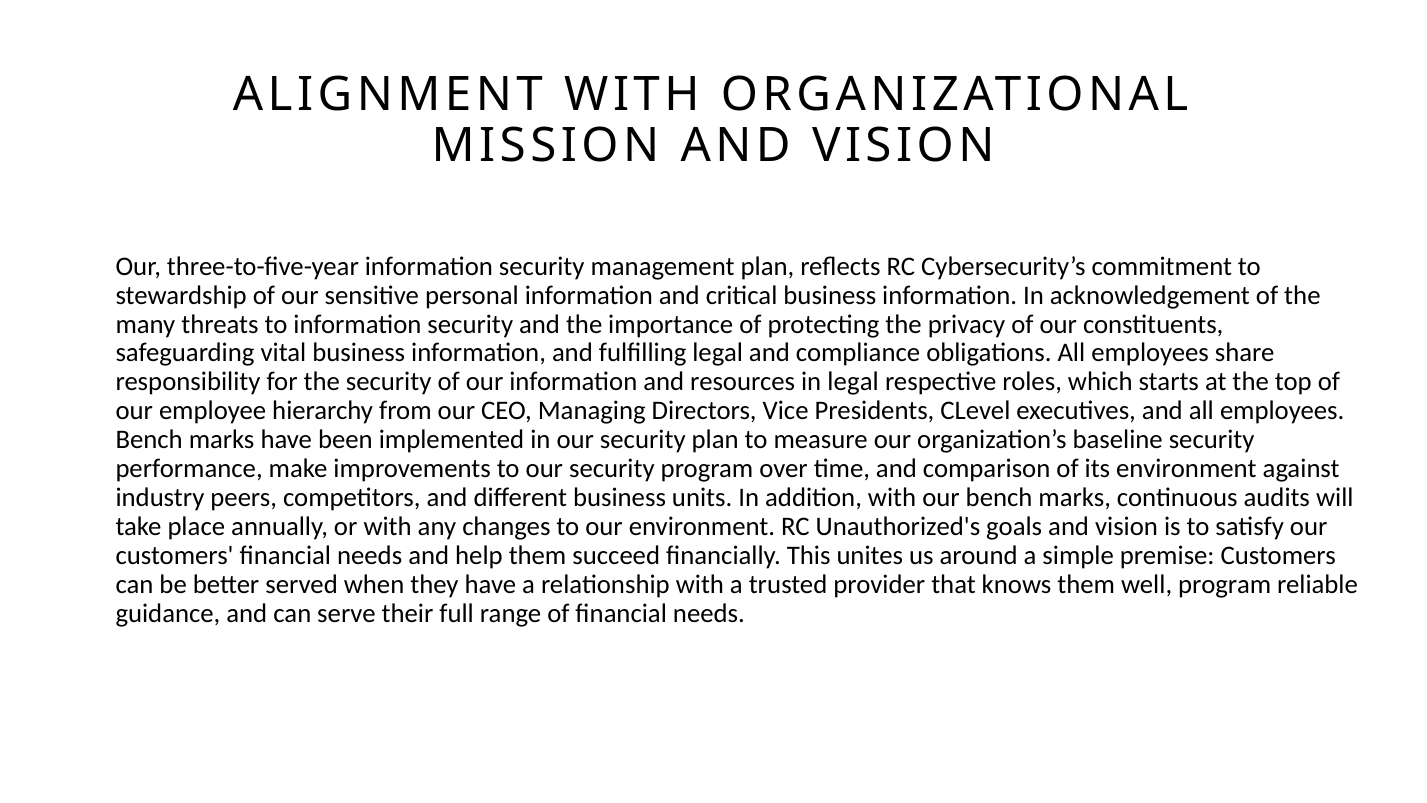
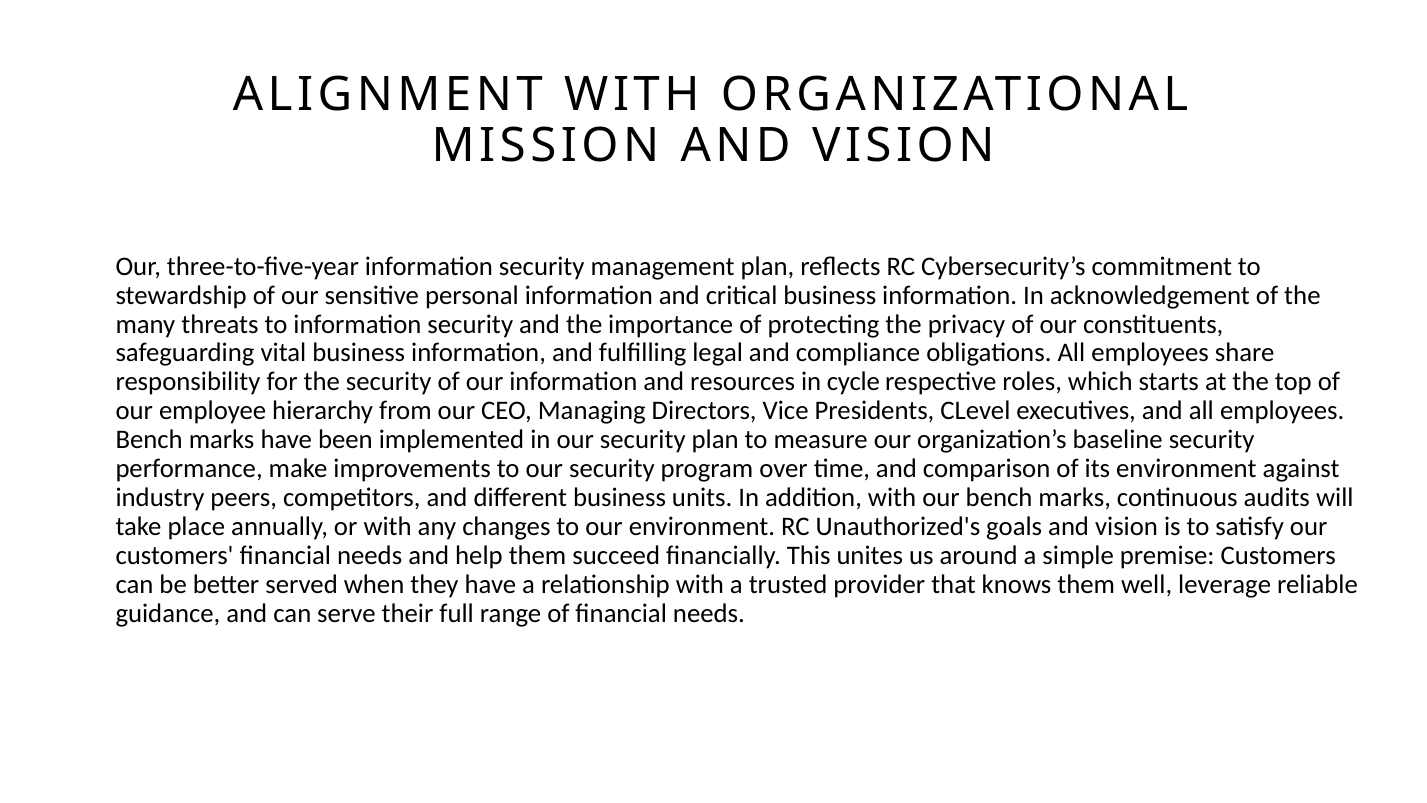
in legal: legal -> cycle
well program: program -> leverage
